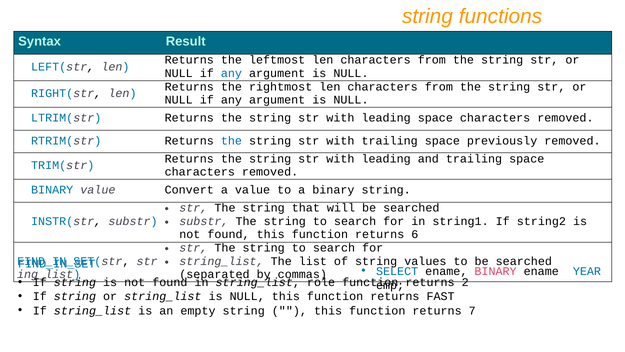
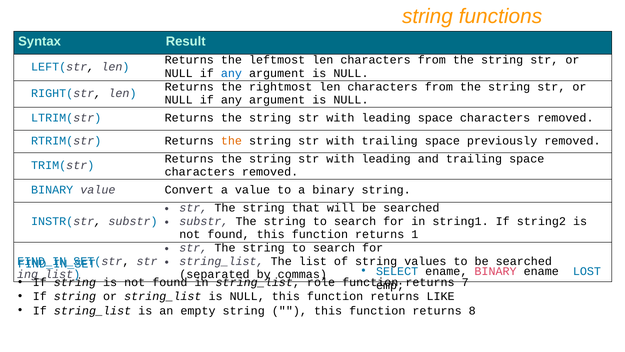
the at (231, 140) colour: blue -> orange
6: 6 -> 1
YEAR: YEAR -> LOST
2: 2 -> 7
FAST: FAST -> LIKE
7: 7 -> 8
